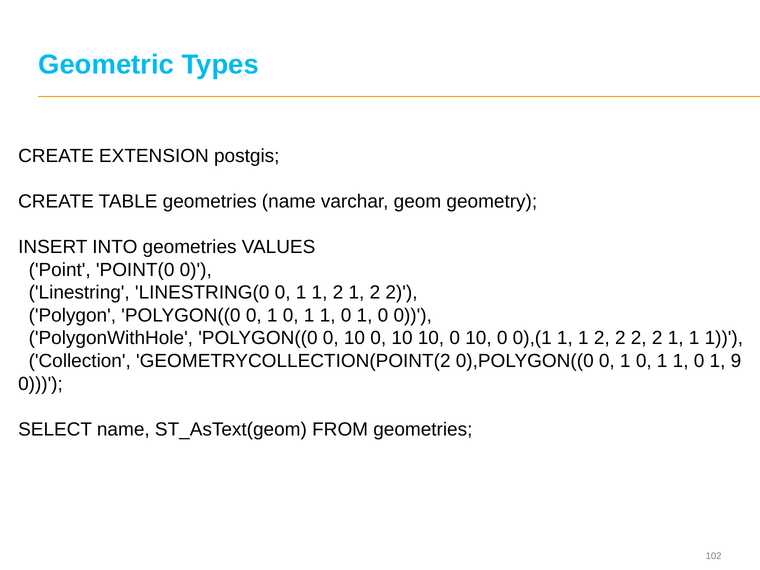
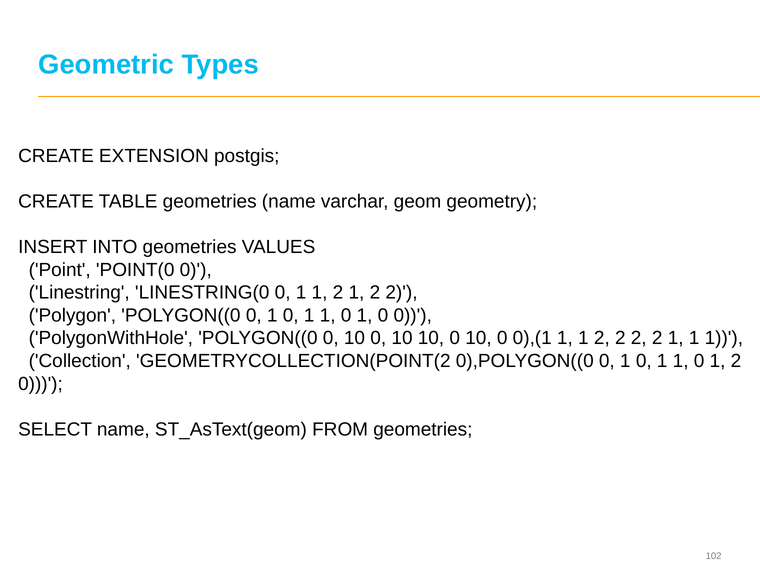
0 1 9: 9 -> 2
